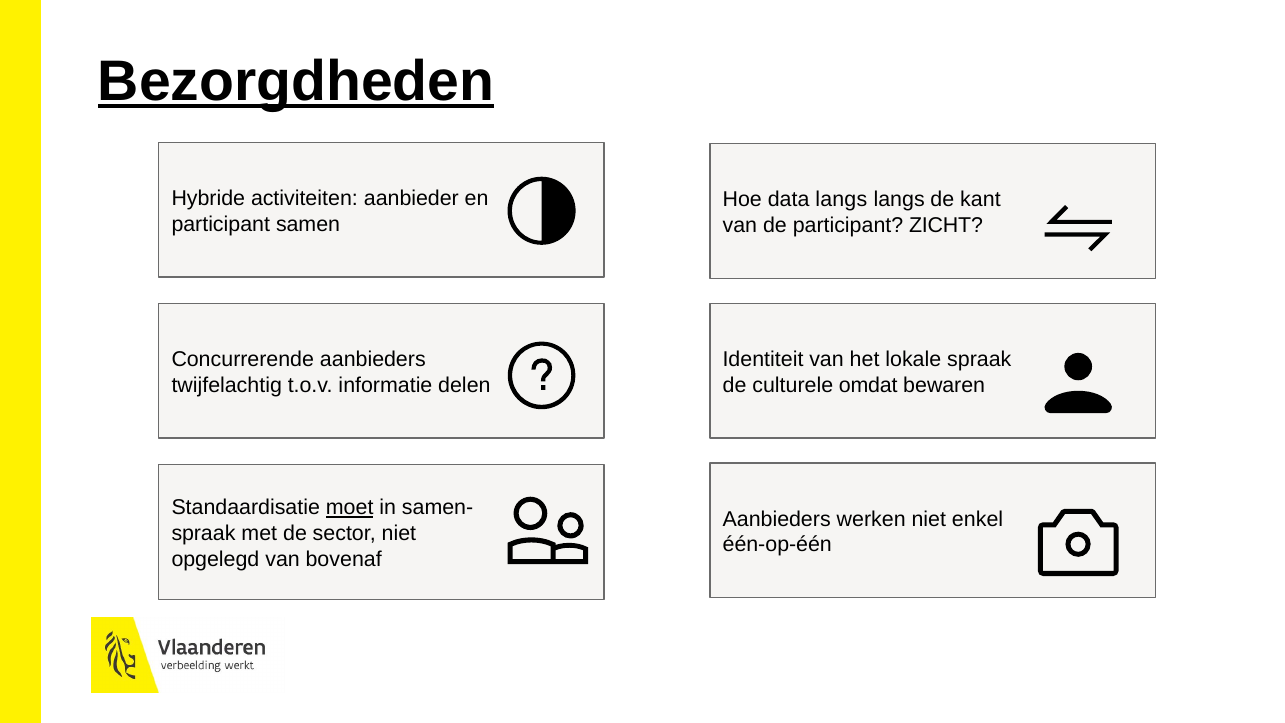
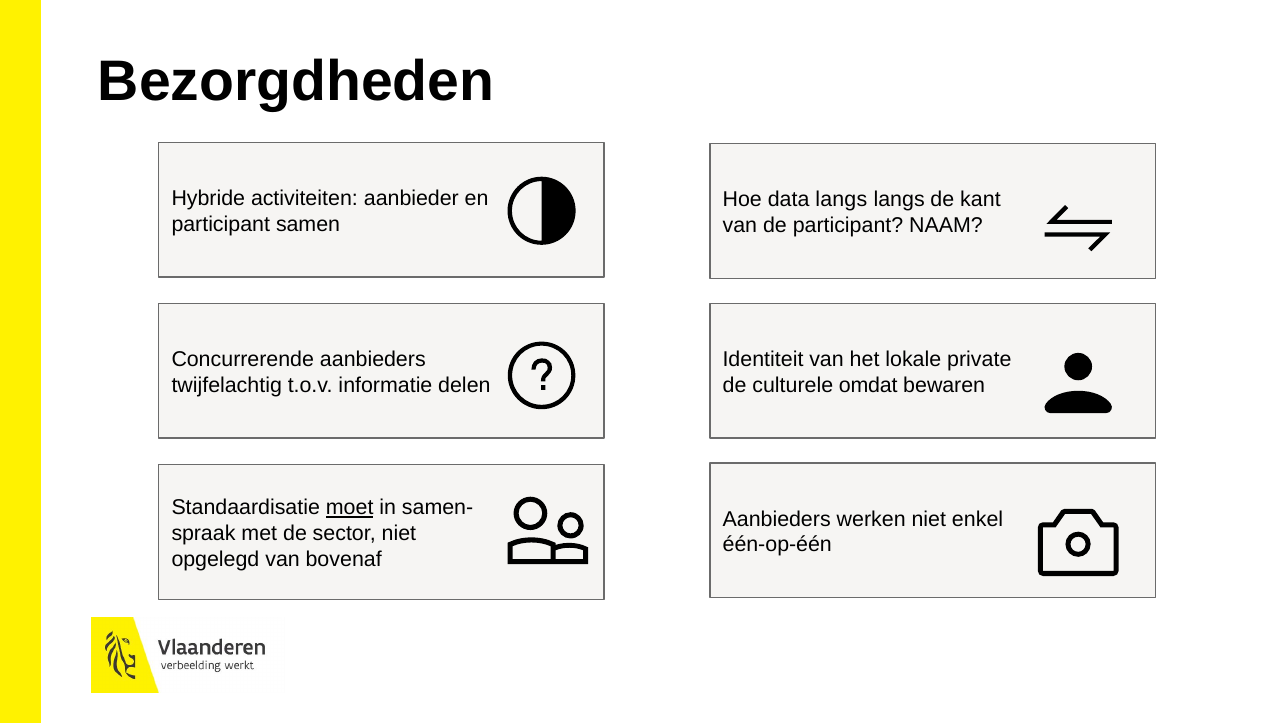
Bezorgdheden underline: present -> none
ZICHT: ZICHT -> NAAM
lokale spraak: spraak -> private
